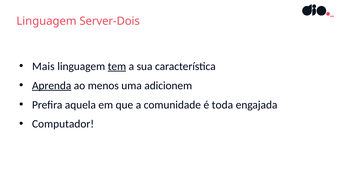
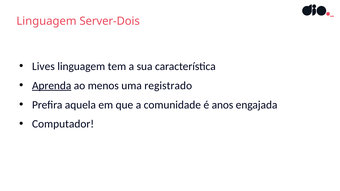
Mais: Mais -> Lives
tem underline: present -> none
adicionem: adicionem -> registrado
toda: toda -> anos
